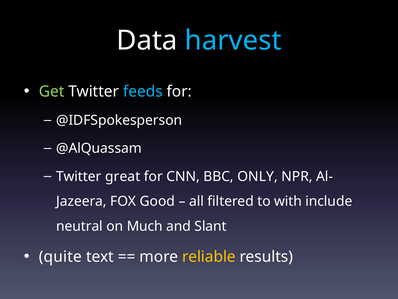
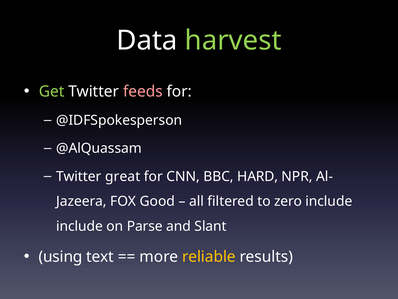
harvest colour: light blue -> light green
feeds colour: light blue -> pink
ONLY: ONLY -> HARD
with: with -> zero
neutral at (80, 226): neutral -> include
Much: Much -> Parse
quite: quite -> using
